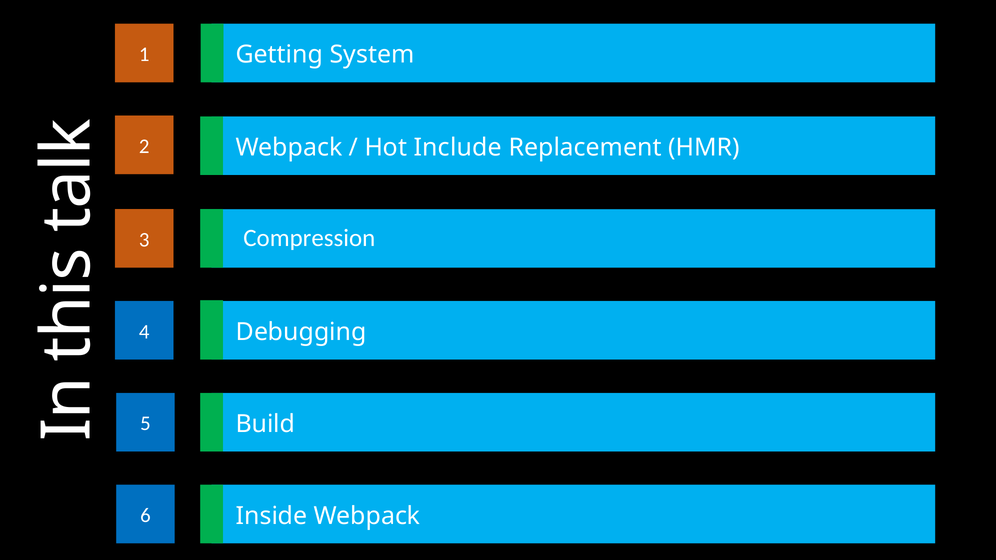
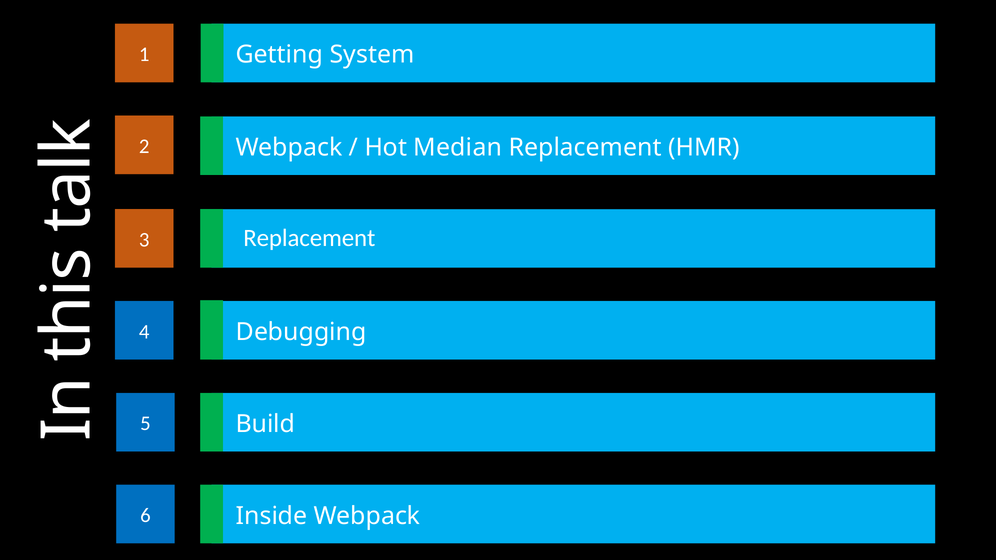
Include: Include -> Median
Compression at (309, 238): Compression -> Replacement
